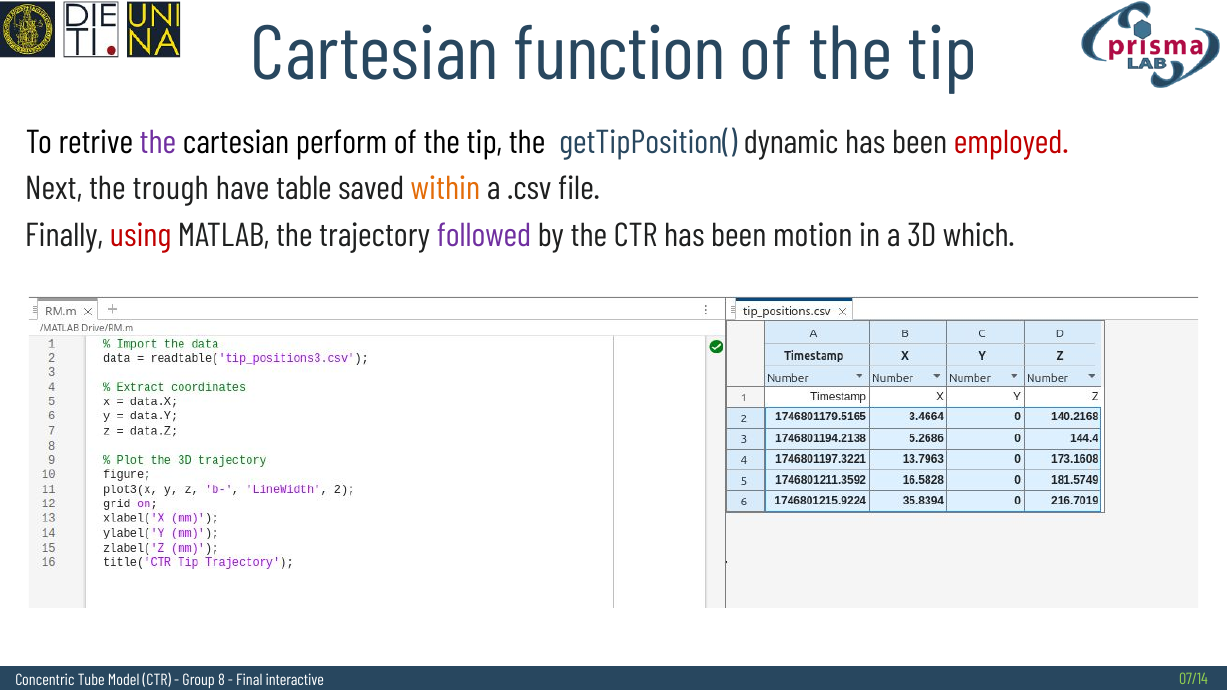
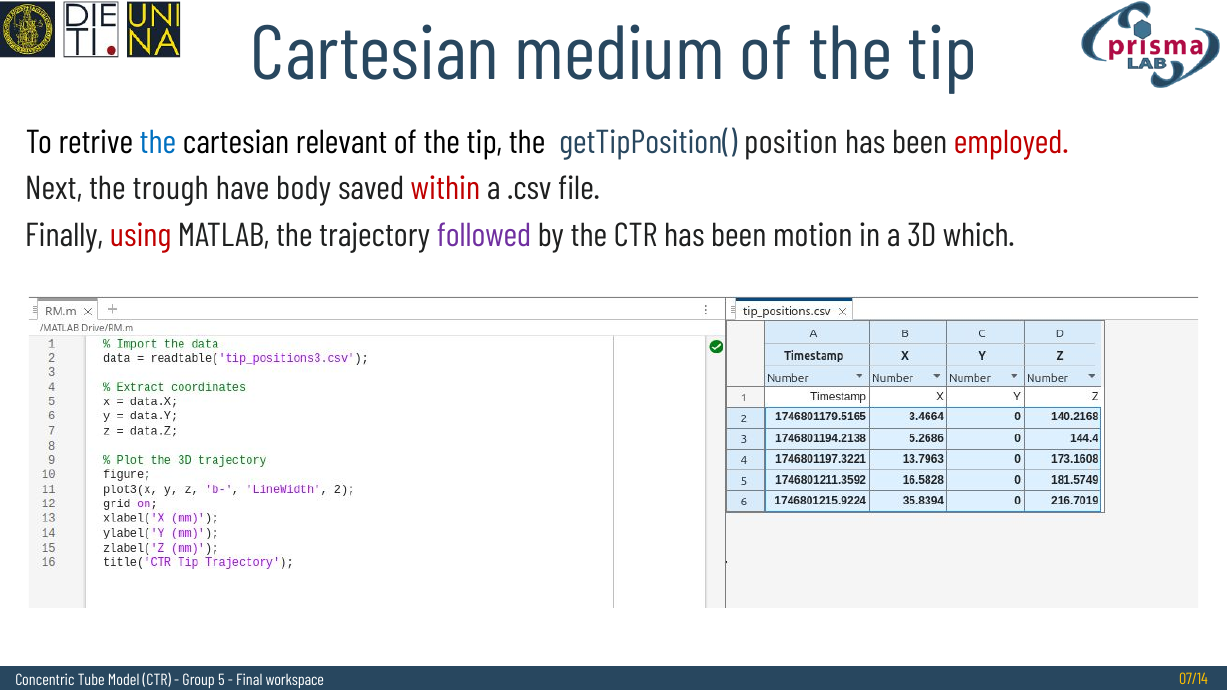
function: function -> medium
the at (158, 142) colour: purple -> blue
perform: perform -> relevant
dynamic: dynamic -> position
table: table -> body
within colour: orange -> red
07/14 colour: light green -> yellow
8: 8 -> 5
interactive: interactive -> workspace
